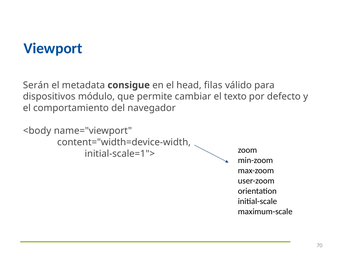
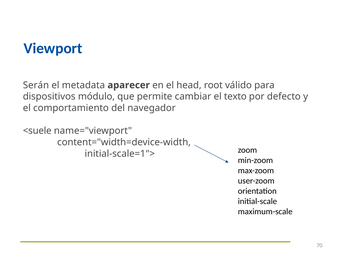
consigue: consigue -> aparecer
filas: filas -> root
<body: <body -> <suele
